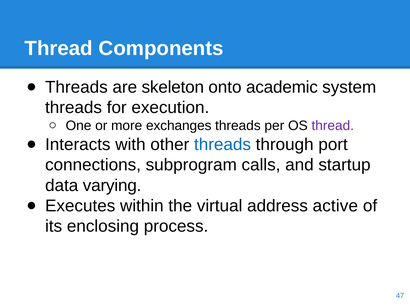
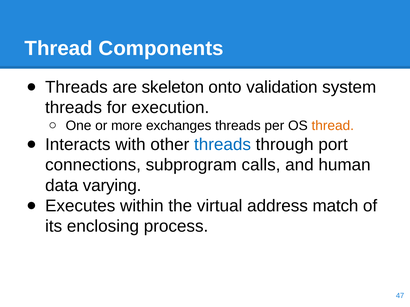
academic: academic -> validation
thread at (333, 126) colour: purple -> orange
startup: startup -> human
active: active -> match
